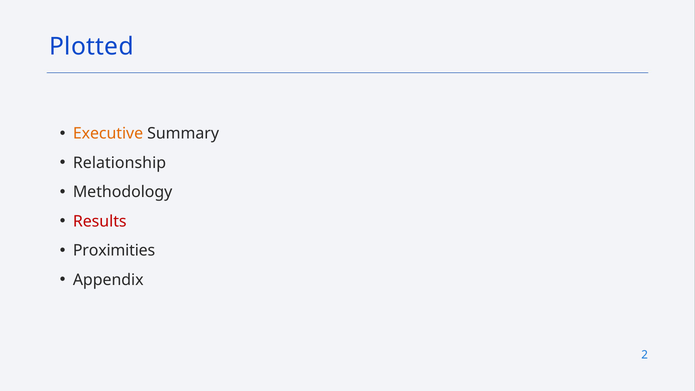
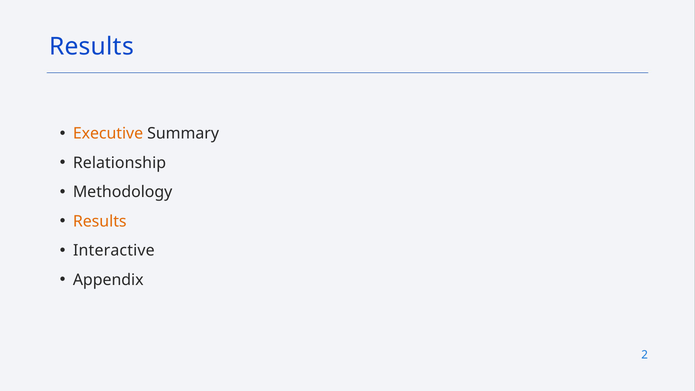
Plotted at (91, 46): Plotted -> Results
Results at (100, 221) colour: red -> orange
Proximities: Proximities -> Interactive
